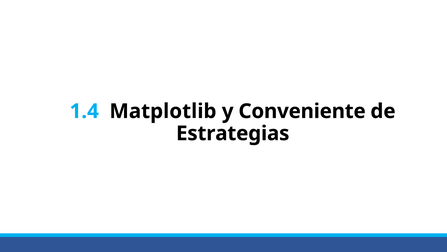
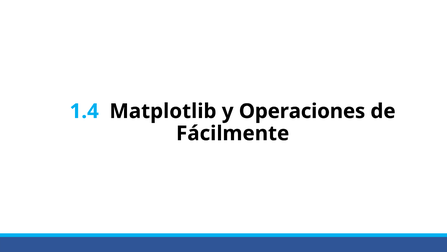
Conveniente: Conveniente -> Operaciones
Estrategias: Estrategias -> Fácilmente
